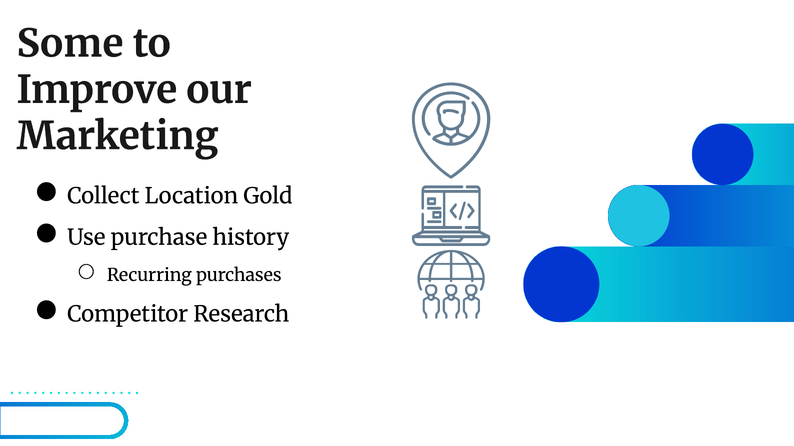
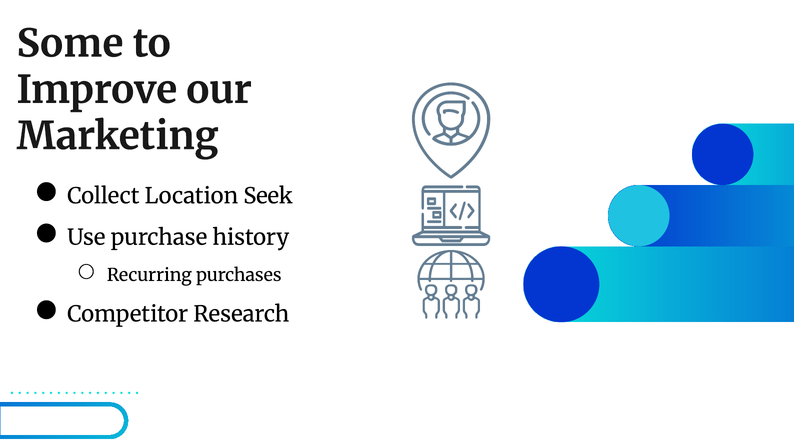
Gold: Gold -> Seek
